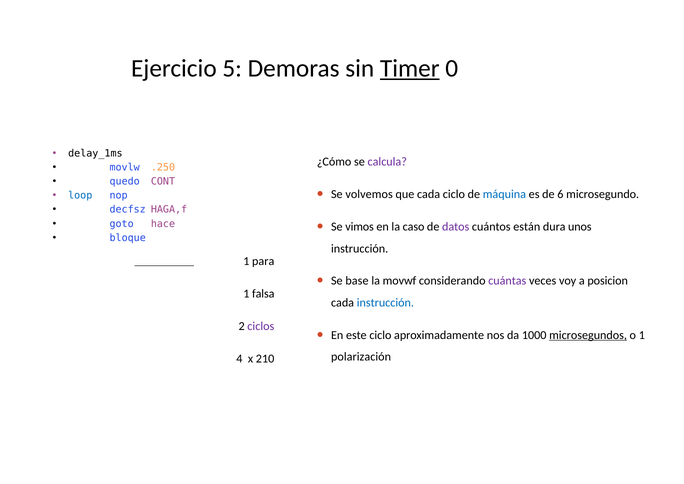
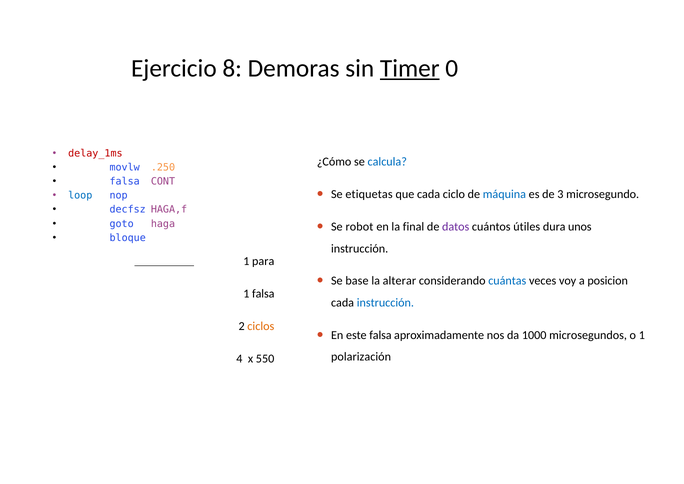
5: 5 -> 8
delay_1ms colour: black -> red
calcula colour: purple -> blue
quedo at (125, 181): quedo -> falsa
volvemos: volvemos -> etiquetas
6: 6 -> 3
vimos: vimos -> robot
caso: caso -> final
están: están -> útiles
hace: hace -> haga
movwf: movwf -> alterar
cuántas colour: purple -> blue
ciclos colour: purple -> orange
este ciclo: ciclo -> falsa
microsegundos underline: present -> none
210: 210 -> 550
